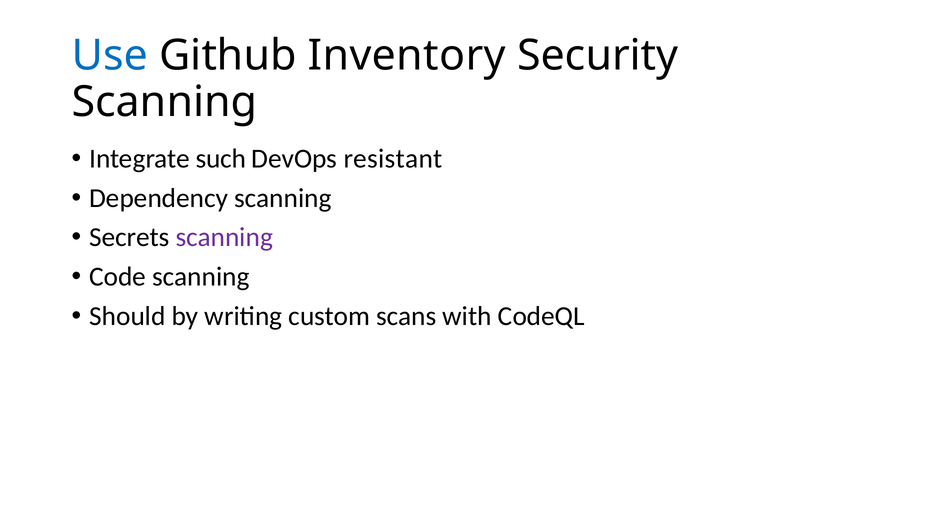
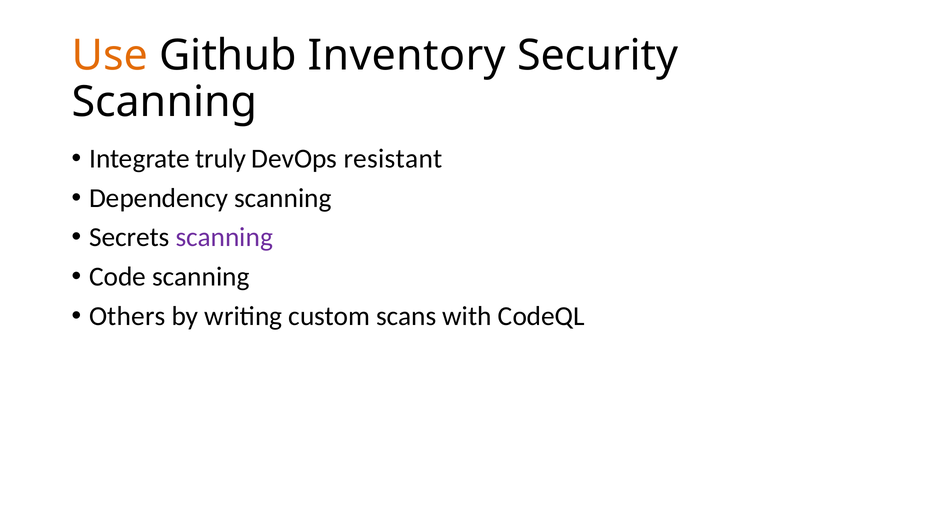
Use colour: blue -> orange
such: such -> truly
Should: Should -> Others
